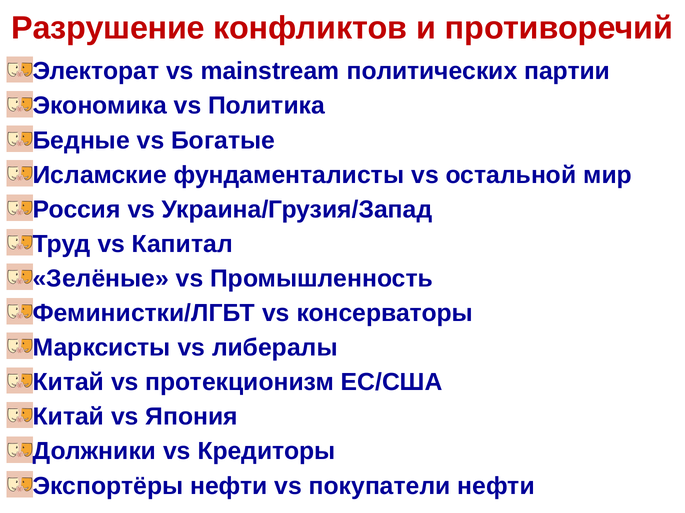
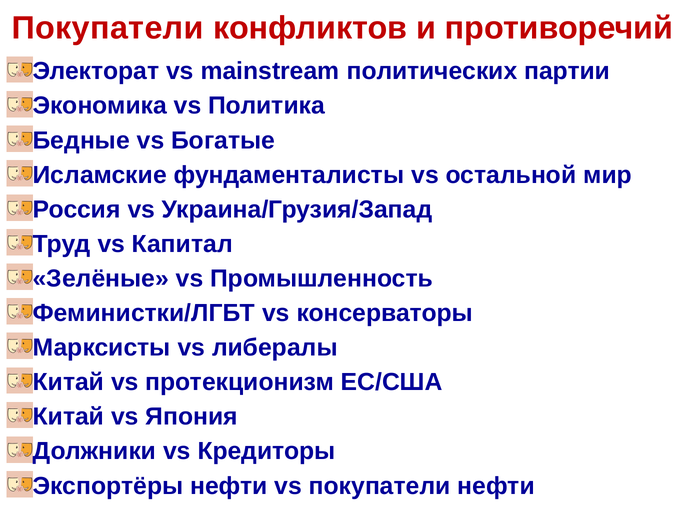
Разрушение at (108, 28): Разрушение -> Покупатели
